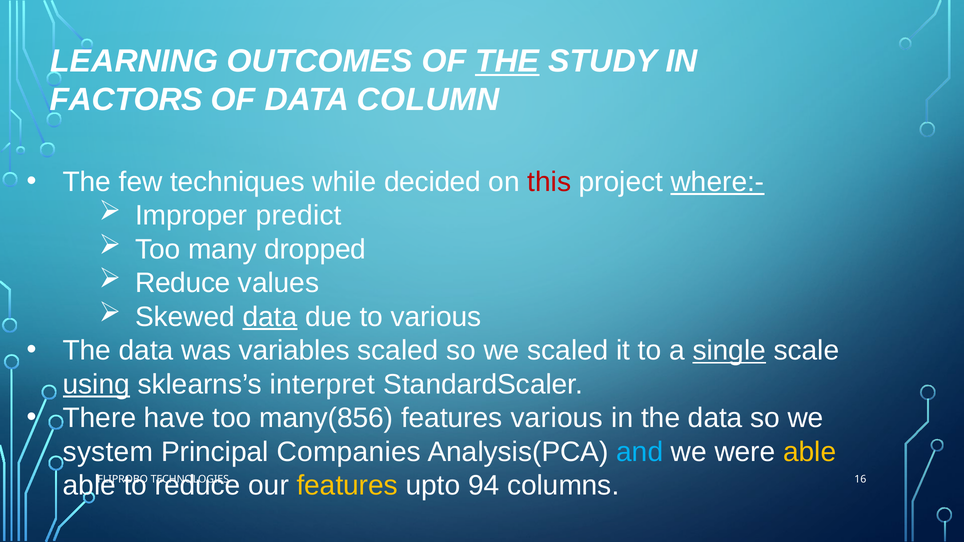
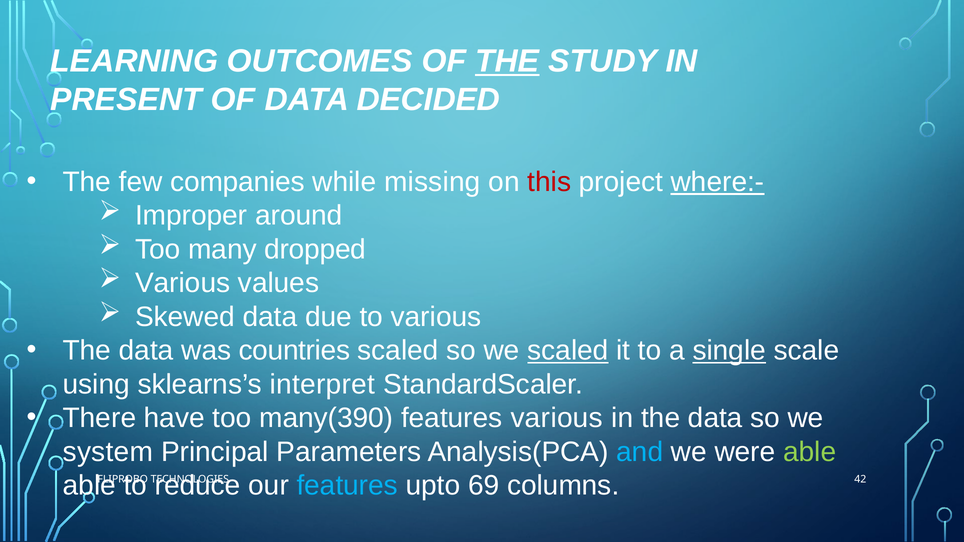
FACTORS: FACTORS -> PRESENT
COLUMN: COLUMN -> DECIDED
techniques: techniques -> companies
decided: decided -> missing
predict: predict -> around
Reduce at (183, 283): Reduce -> Various
data at (270, 317) underline: present -> none
variables: variables -> countries
scaled at (568, 351) underline: none -> present
using underline: present -> none
many(856: many(856 -> many(390
Companies: Companies -> Parameters
able at (810, 452) colour: yellow -> light green
features at (347, 486) colour: yellow -> light blue
94: 94 -> 69
16: 16 -> 42
